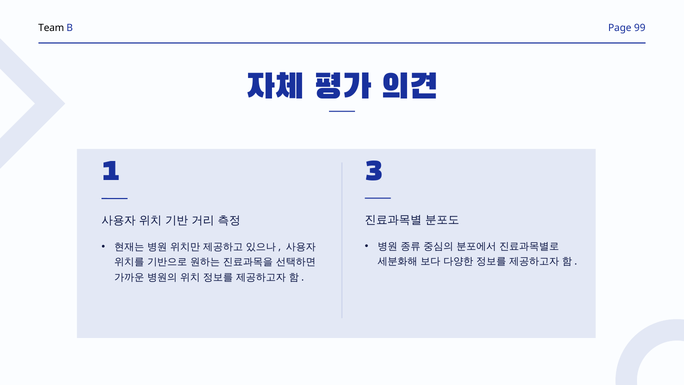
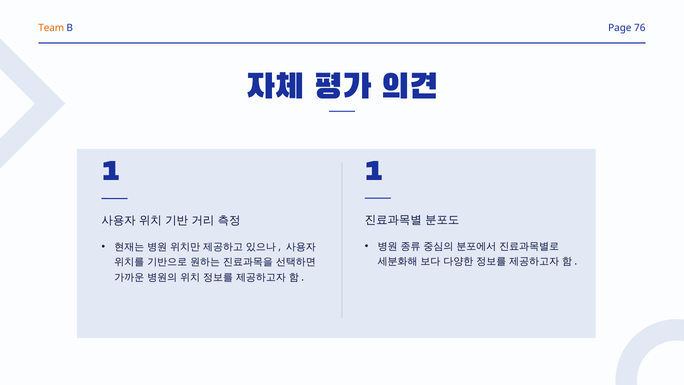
Team colour: black -> orange
99: 99 -> 76
1 3: 3 -> 1
